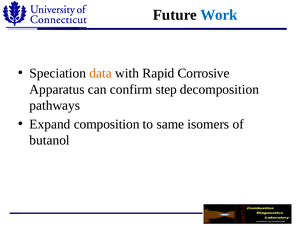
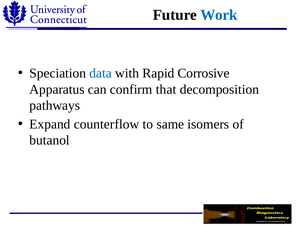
data colour: orange -> blue
step: step -> that
composition: composition -> counterflow
